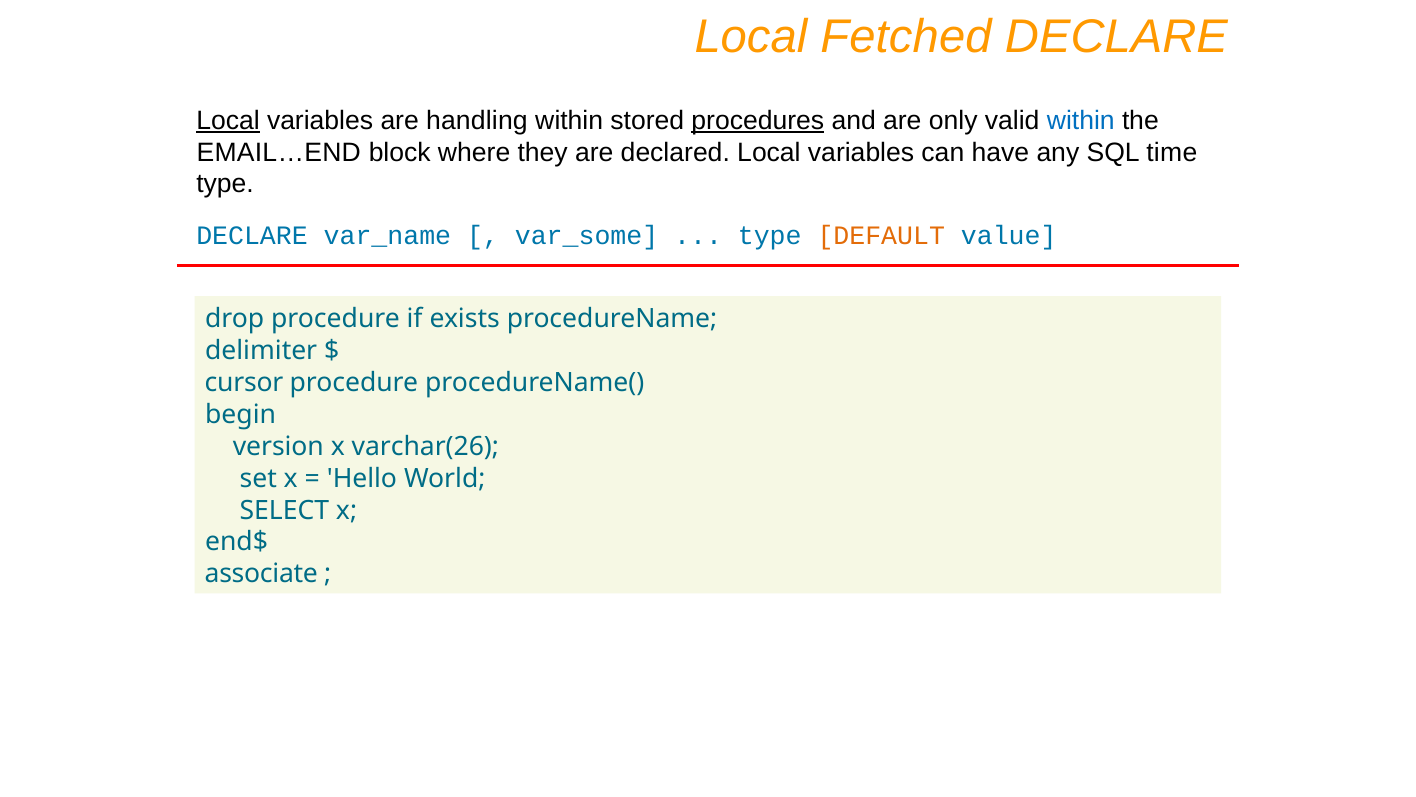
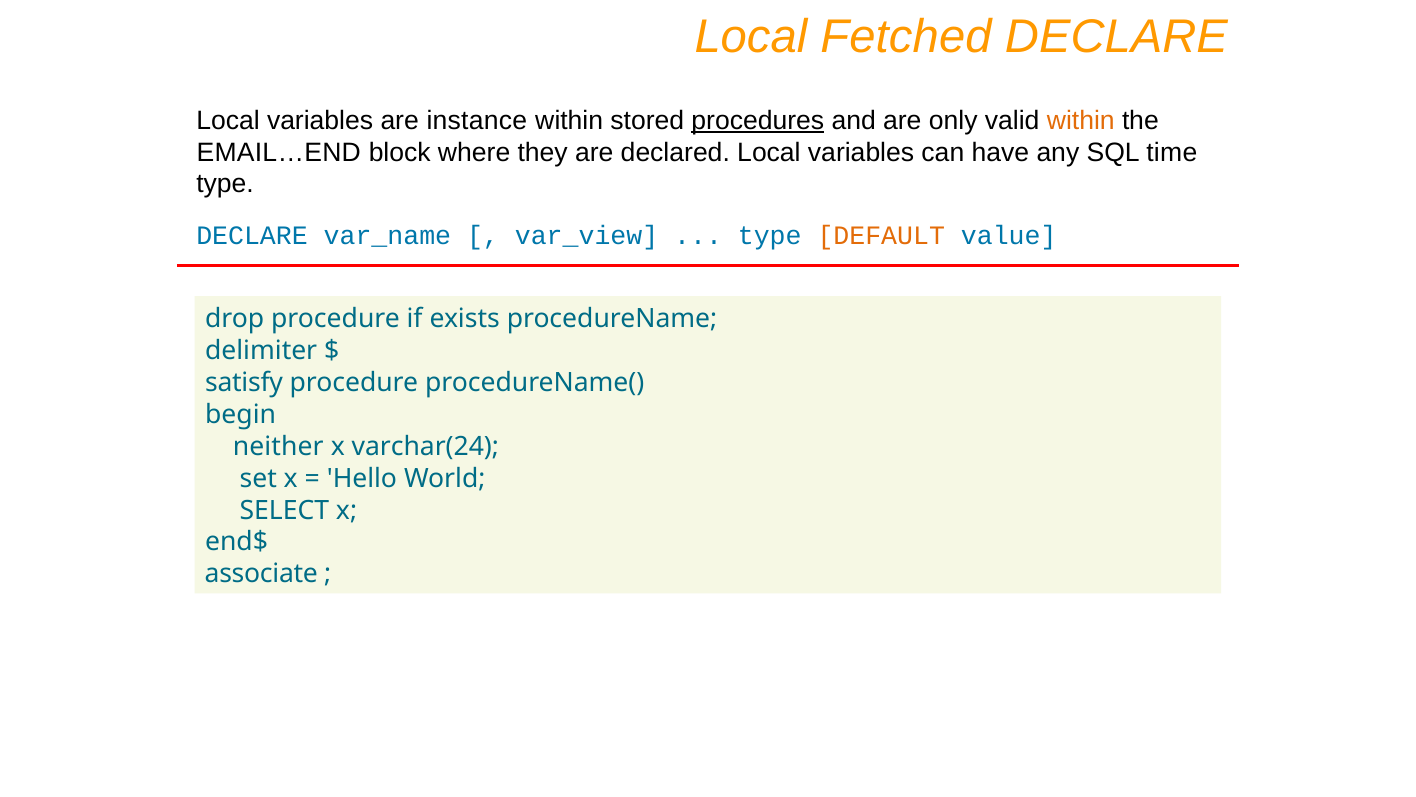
Local at (228, 120) underline: present -> none
handling: handling -> instance
within at (1081, 120) colour: blue -> orange
var_some: var_some -> var_view
cursor: cursor -> satisfy
version: version -> neither
varchar(26: varchar(26 -> varchar(24
